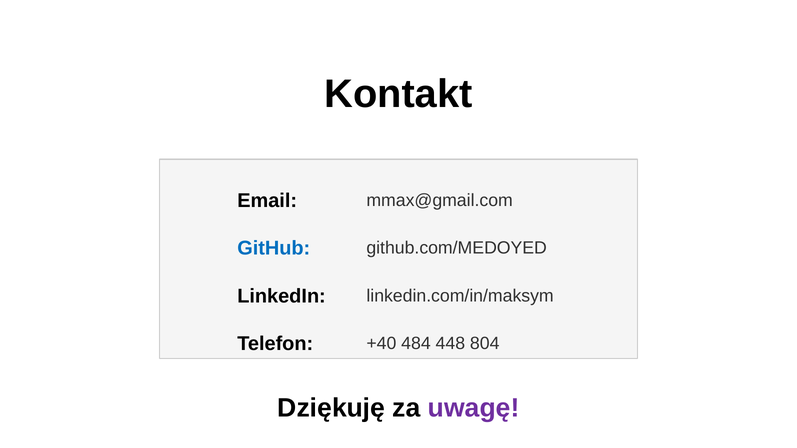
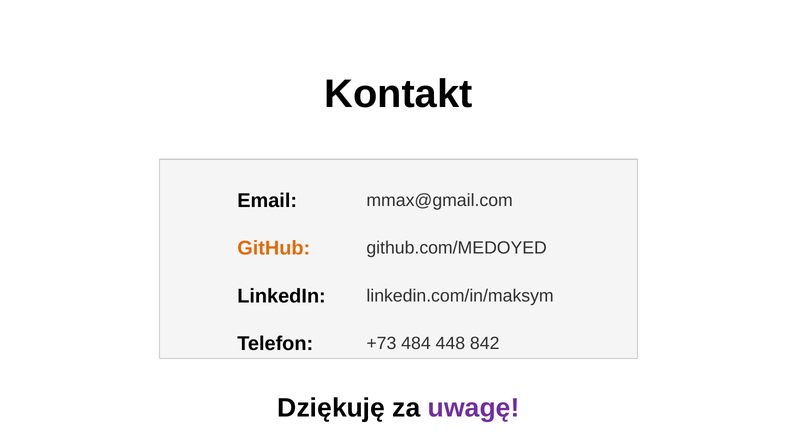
GitHub colour: blue -> orange
+40: +40 -> +73
804: 804 -> 842
